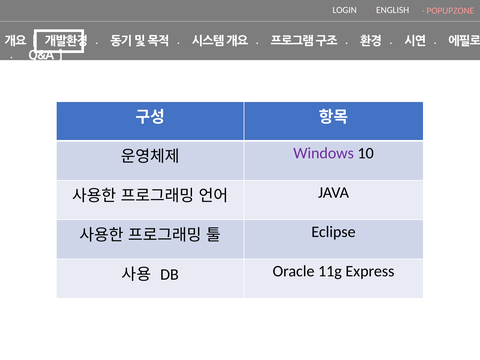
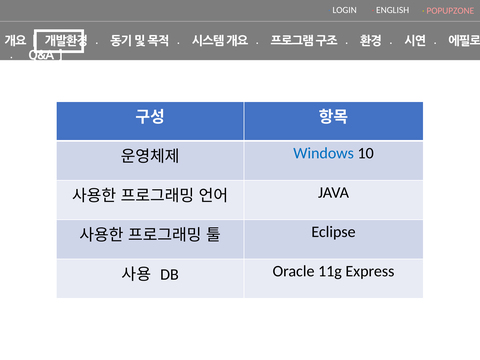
Windows colour: purple -> blue
